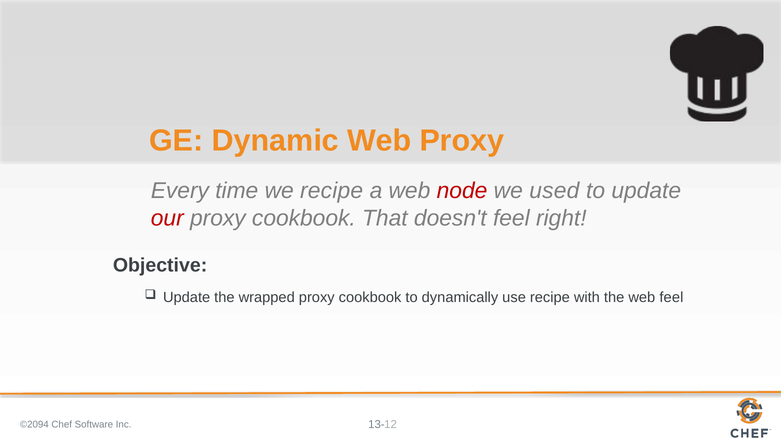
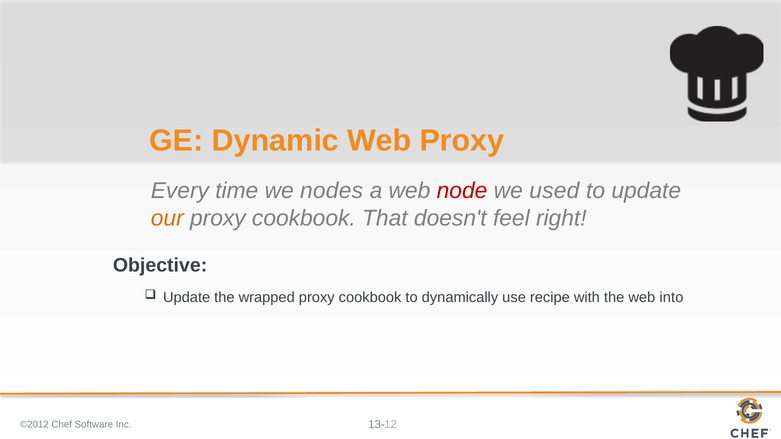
we recipe: recipe -> nodes
our colour: red -> orange
web feel: feel -> into
©2094: ©2094 -> ©2012
